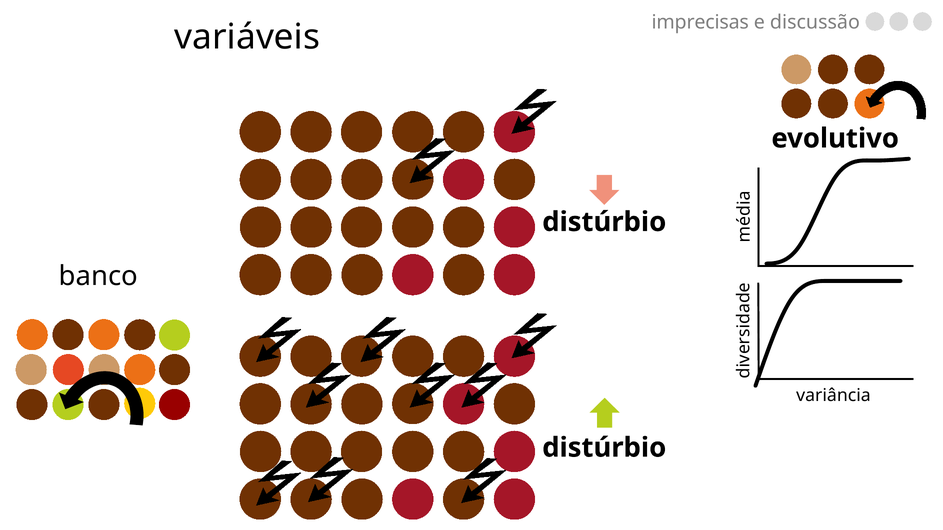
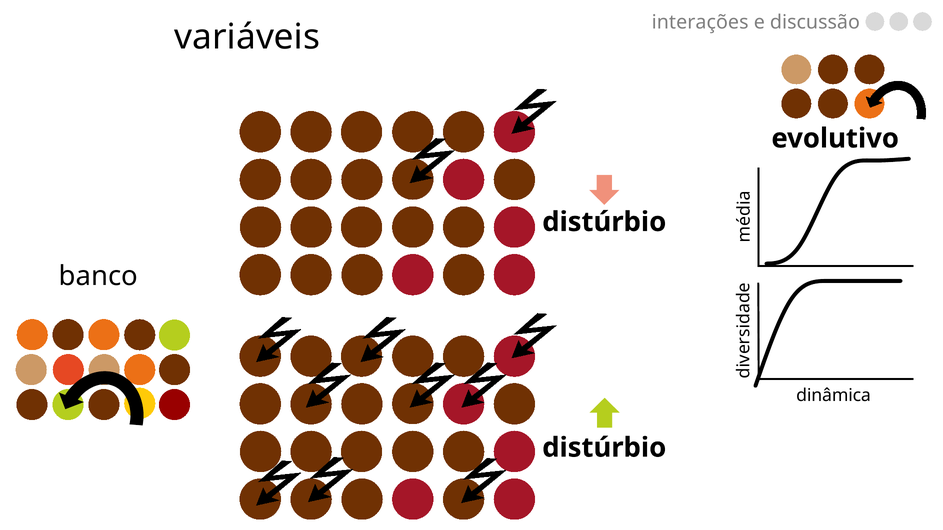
imprecisas: imprecisas -> interações
variância: variância -> dinâmica
